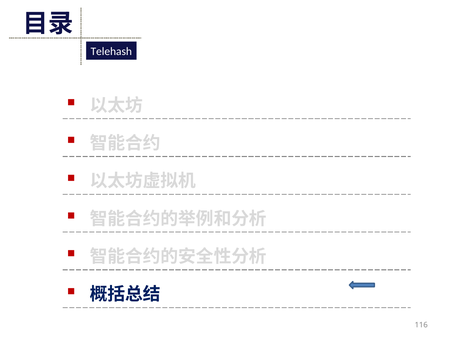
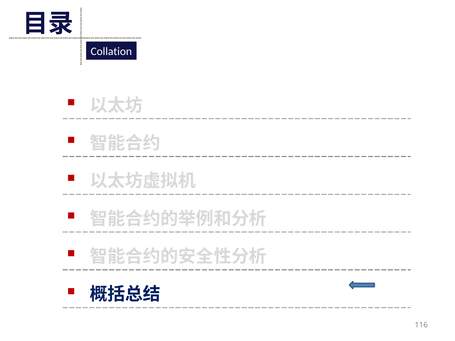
Telehash: Telehash -> Collation
